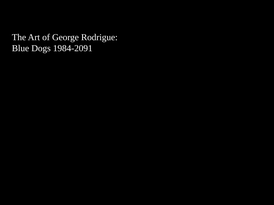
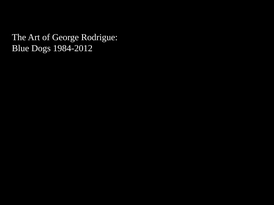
1984-2091: 1984-2091 -> 1984-2012
